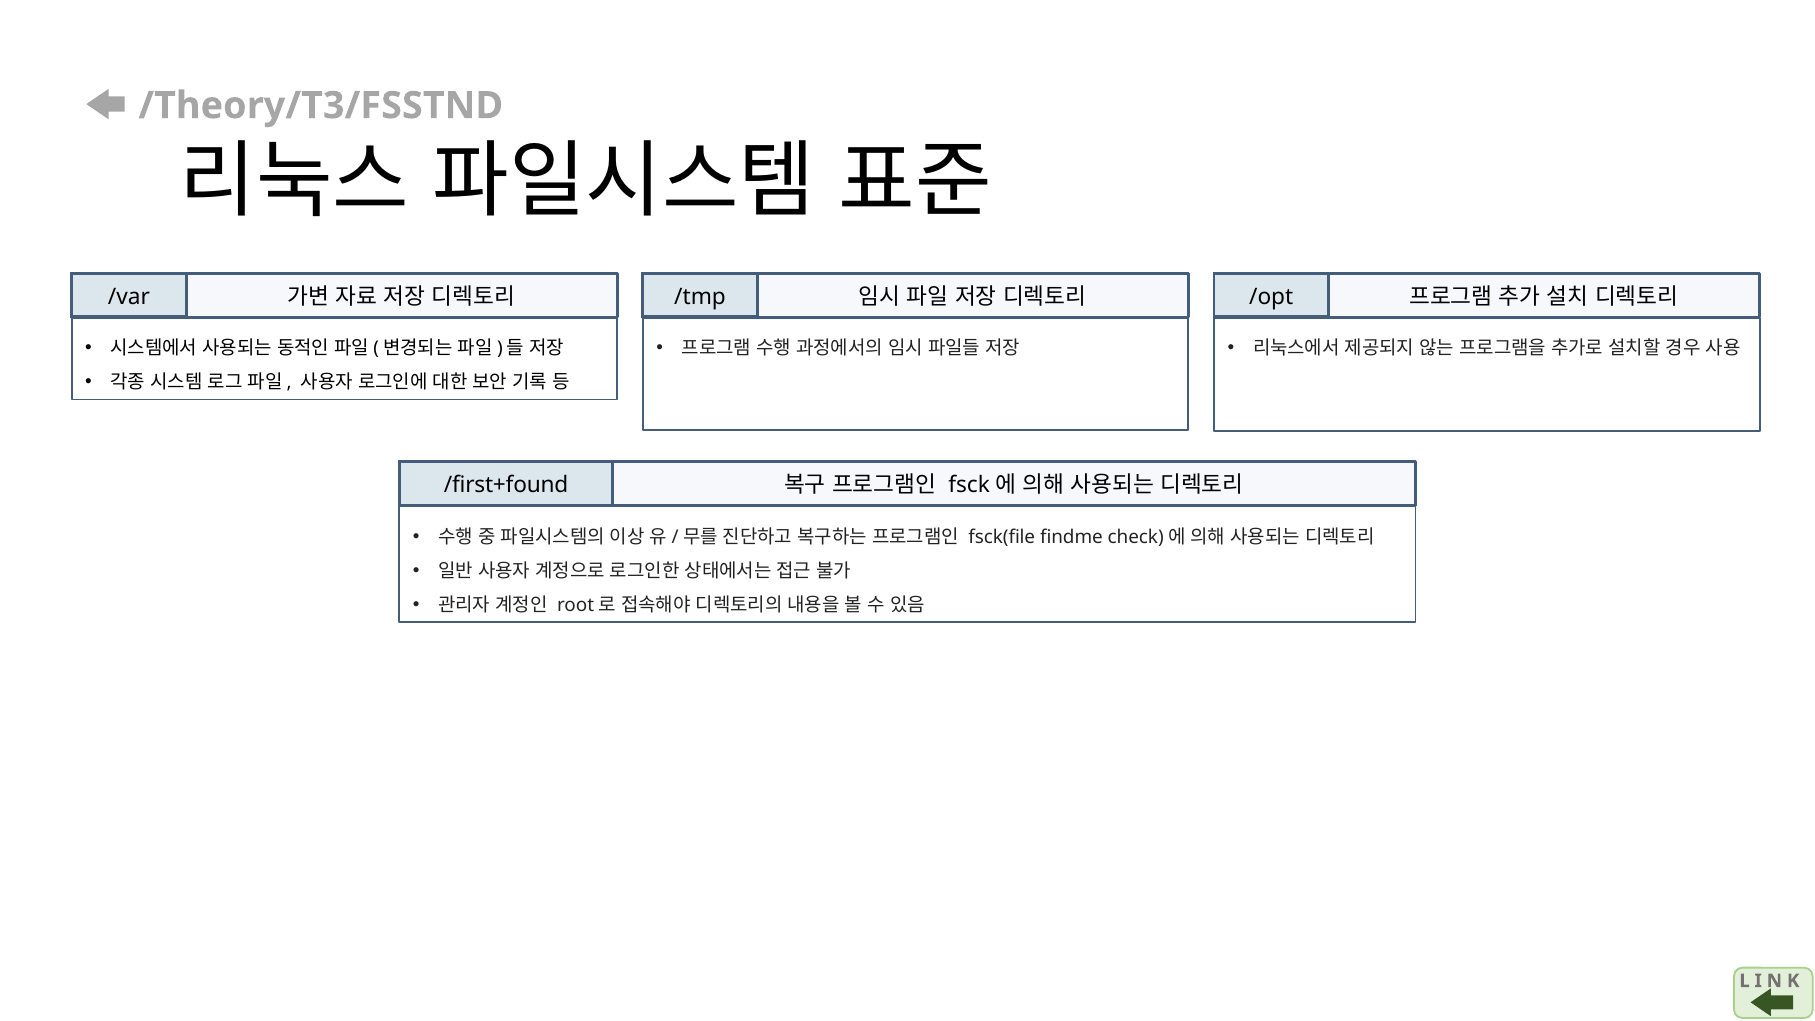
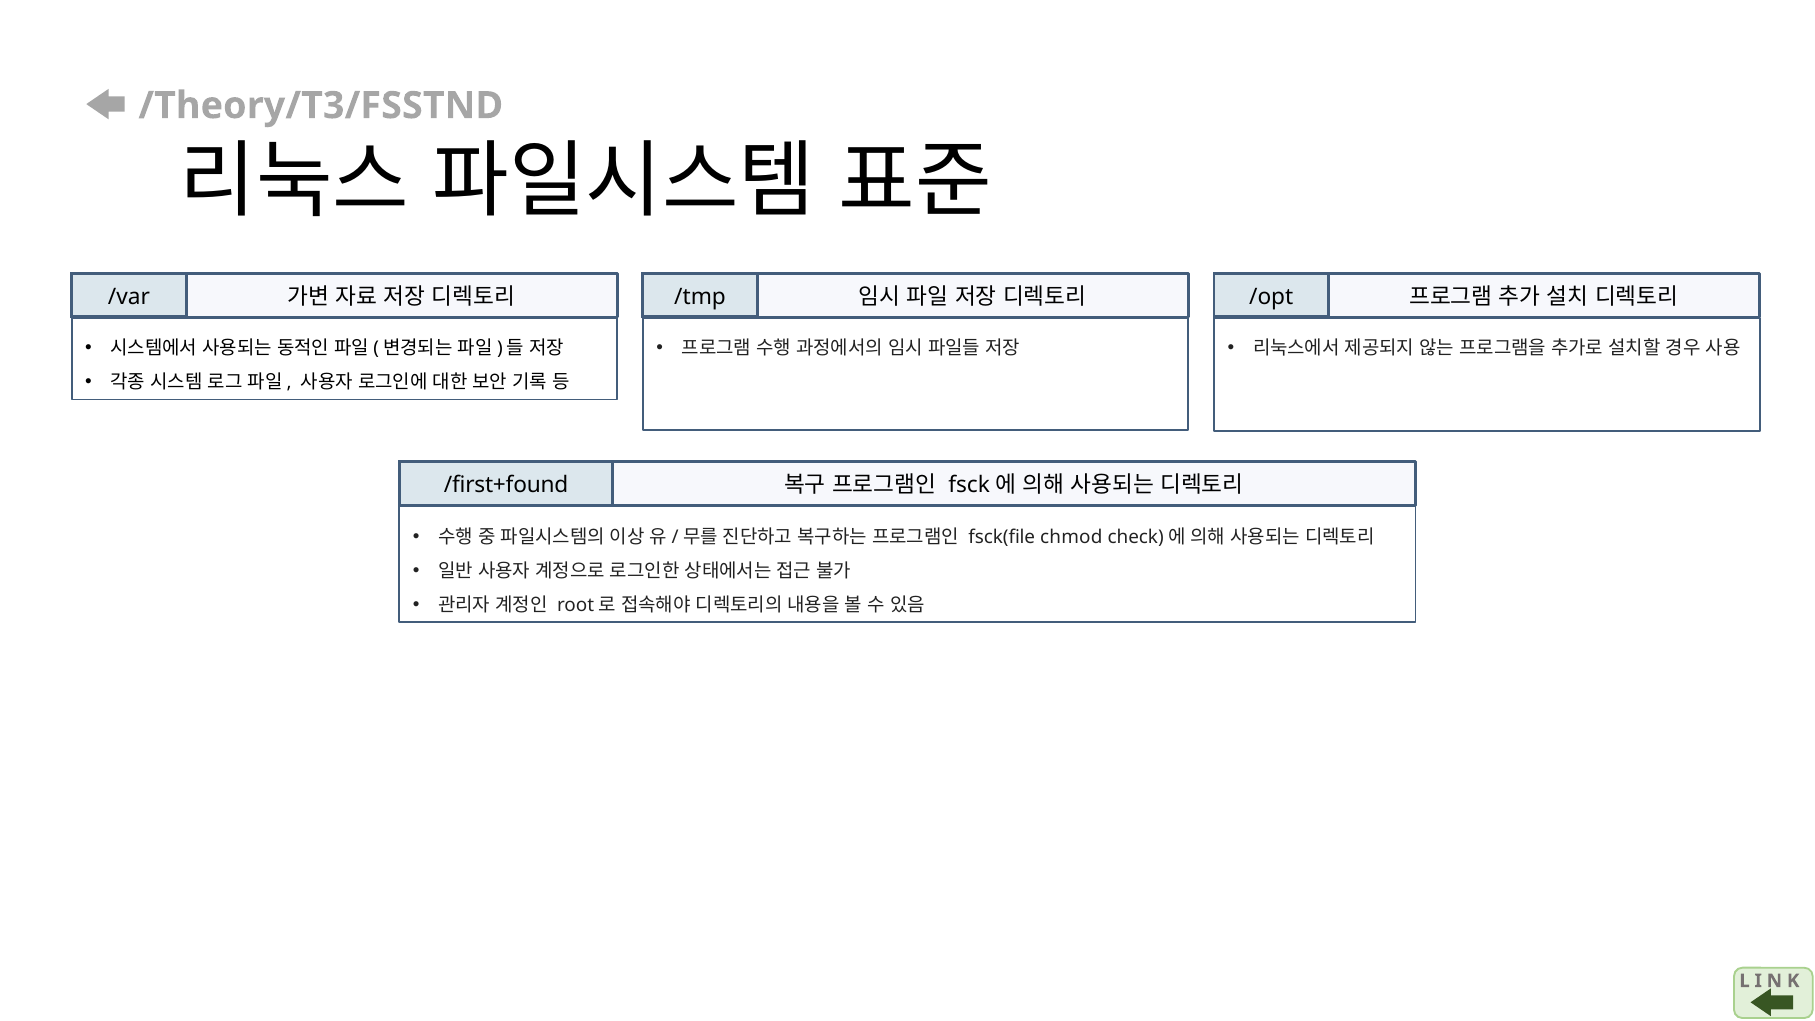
findme: findme -> chmod
